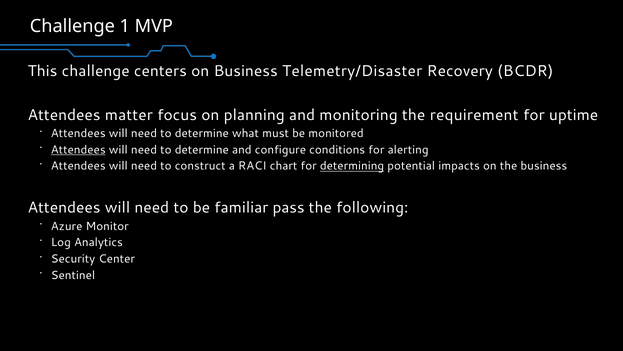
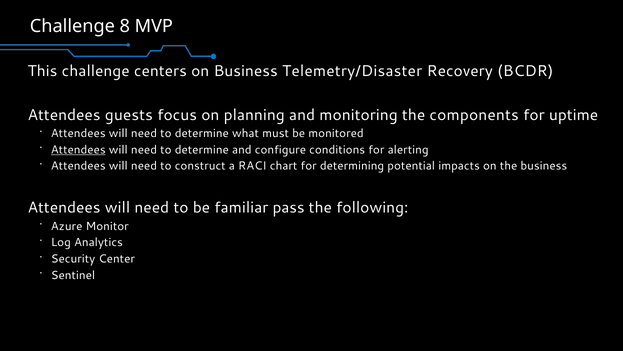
1: 1 -> 8
matter: matter -> guests
requirement: requirement -> components
determining underline: present -> none
